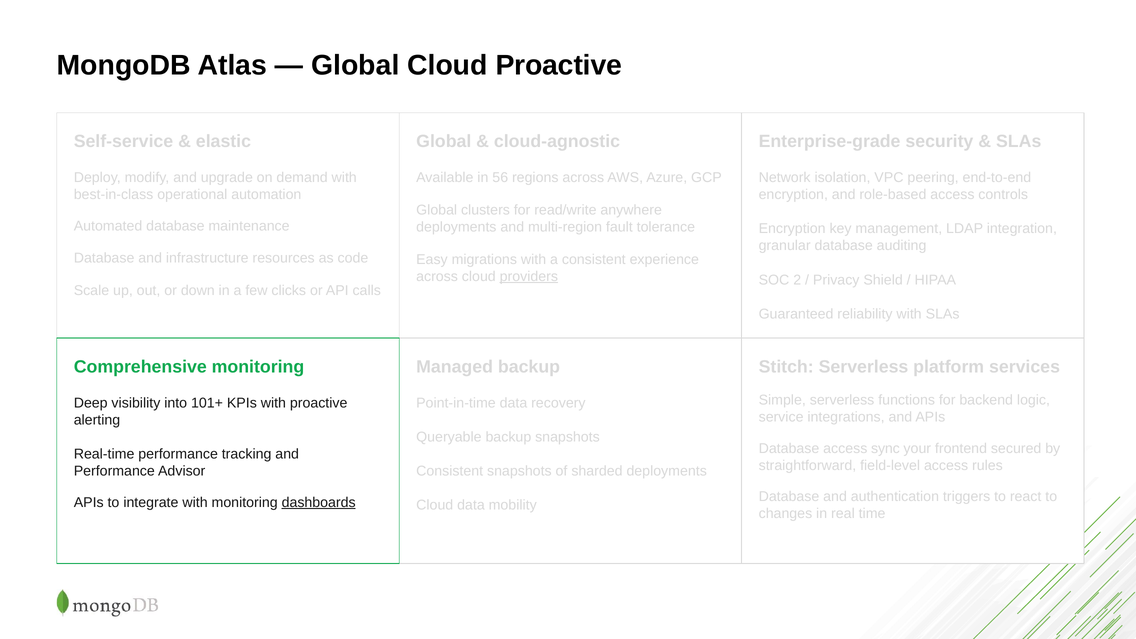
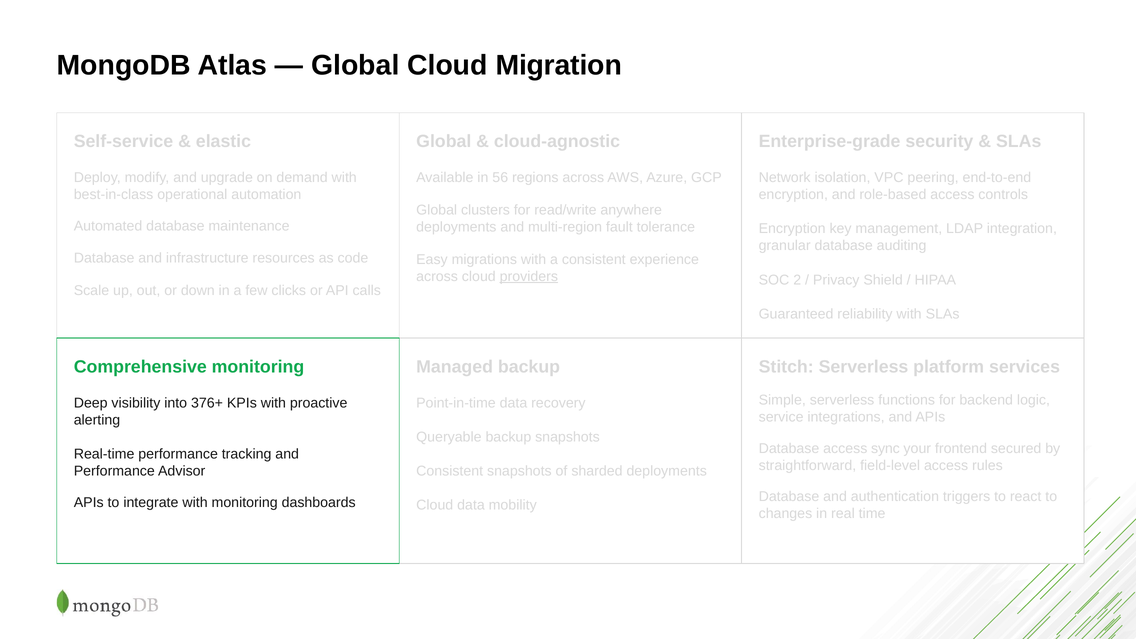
Cloud Proactive: Proactive -> Migration
101+: 101+ -> 376+
dashboards underline: present -> none
